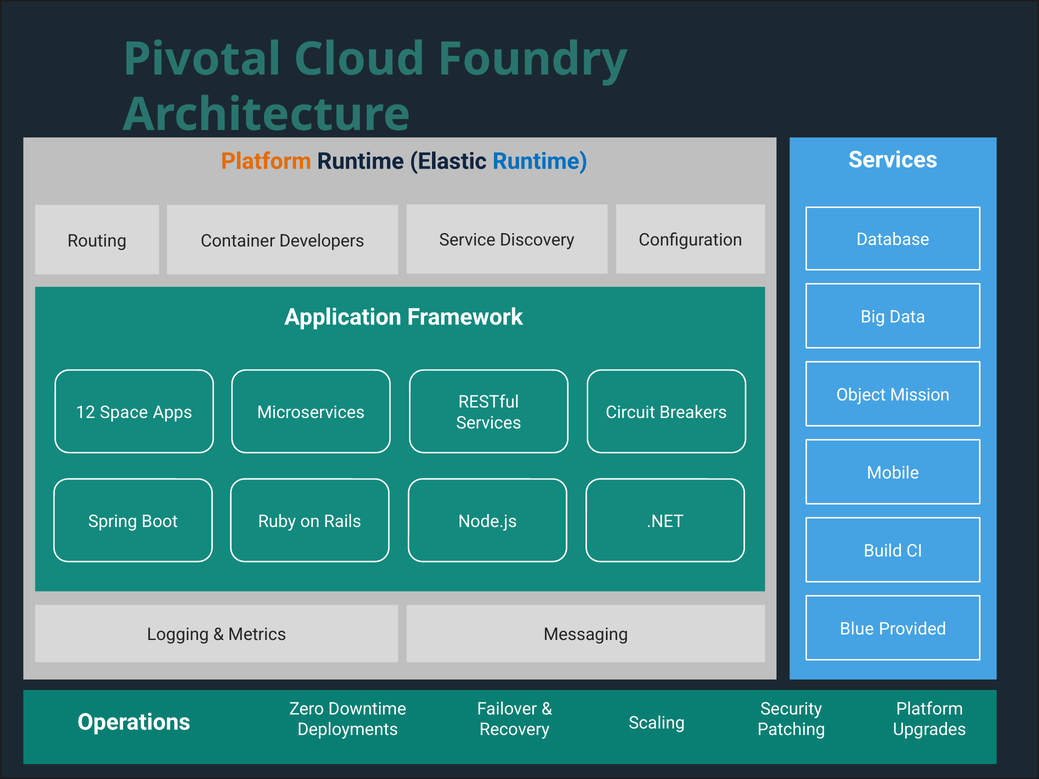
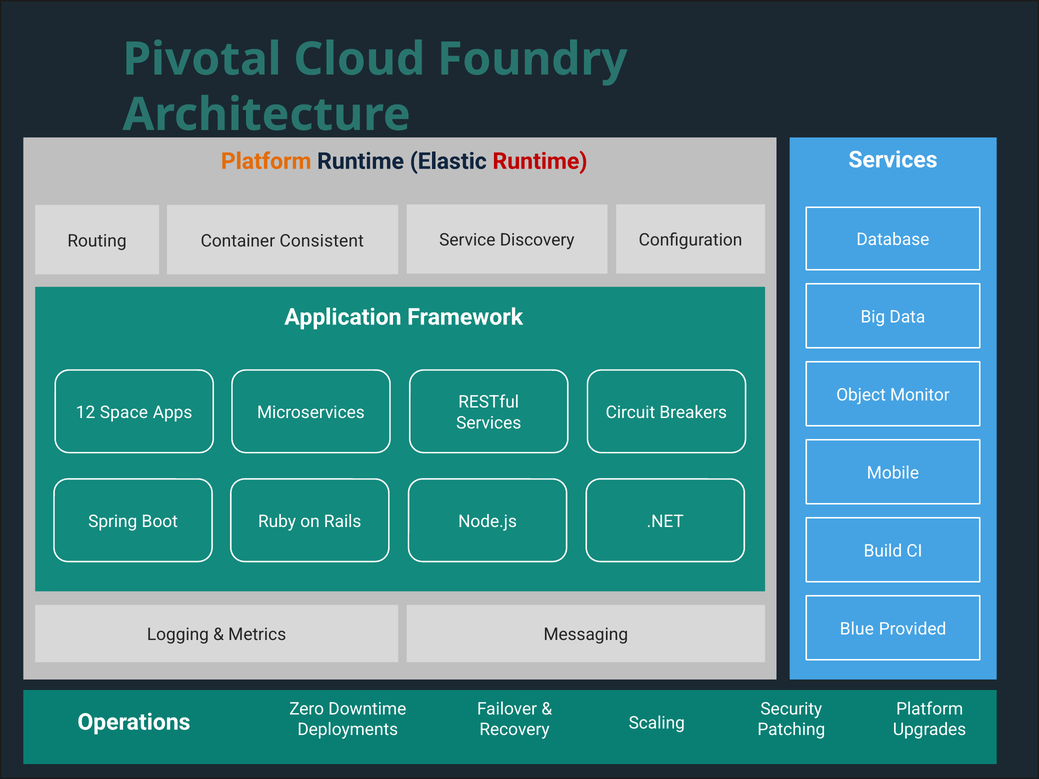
Runtime at (540, 161) colour: blue -> red
Developers: Developers -> Consistent
Mission: Mission -> Monitor
